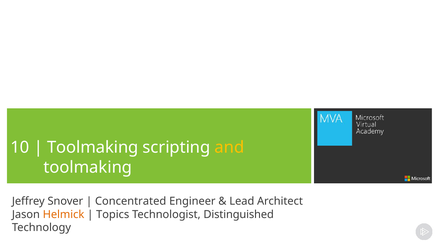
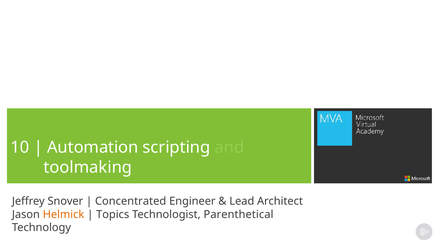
Toolmaking at (93, 147): Toolmaking -> Automation
and colour: yellow -> light green
Distinguished: Distinguished -> Parenthetical
